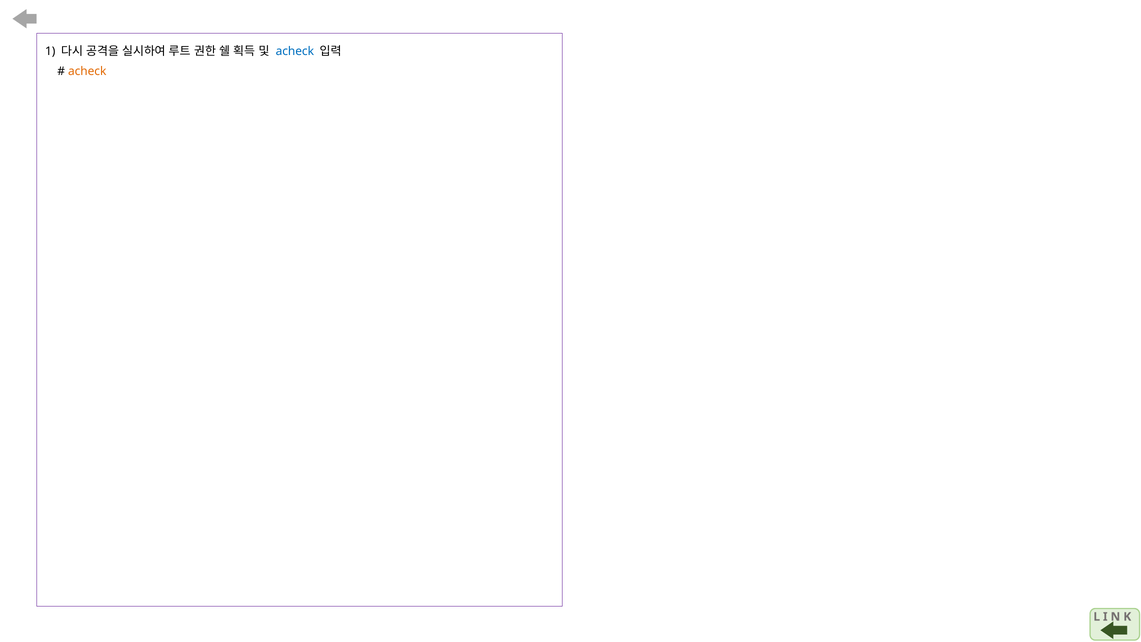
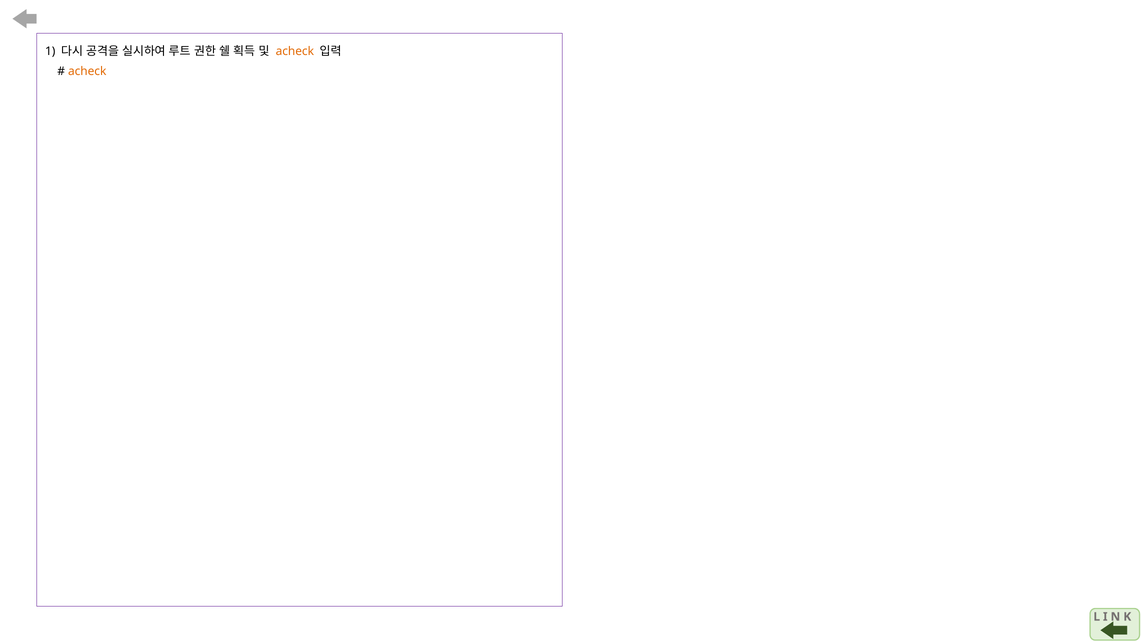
acheck at (295, 51) colour: blue -> orange
